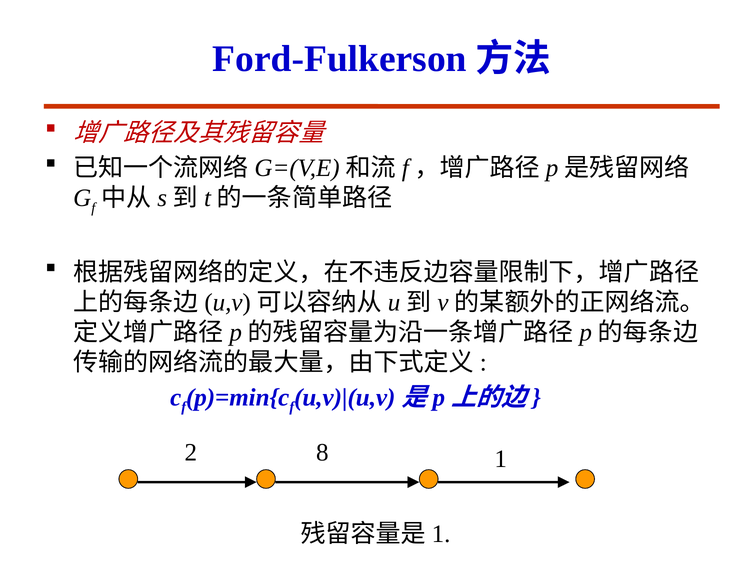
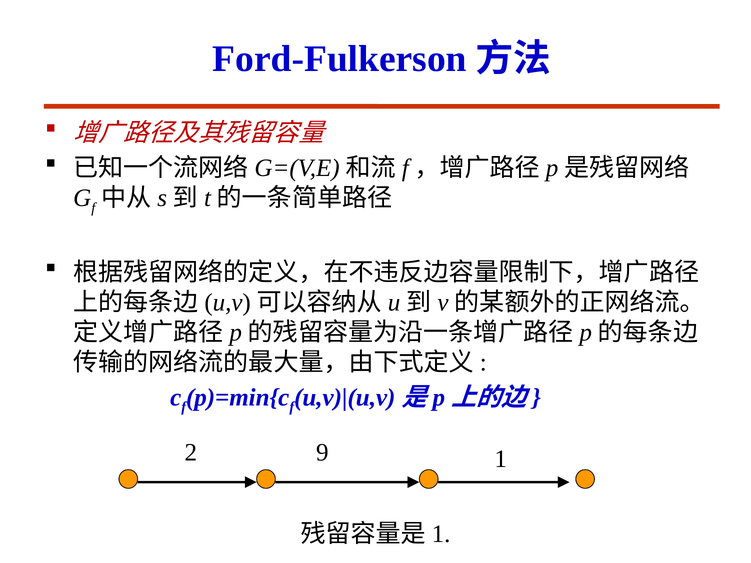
8: 8 -> 9
